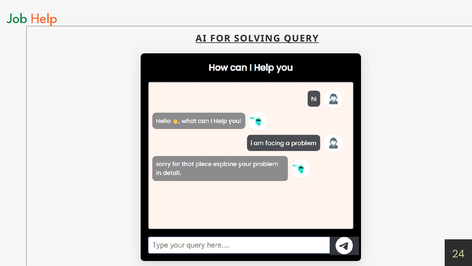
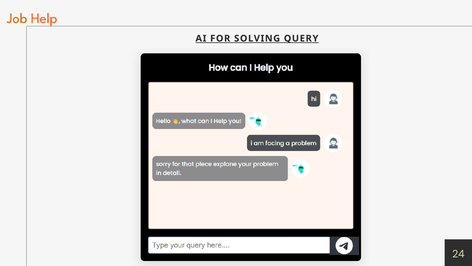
Job colour: green -> orange
